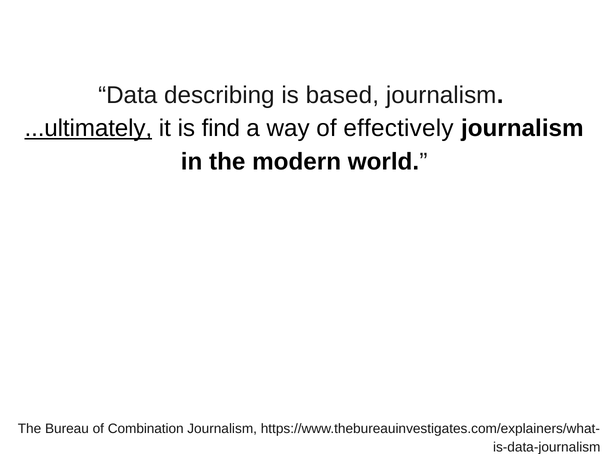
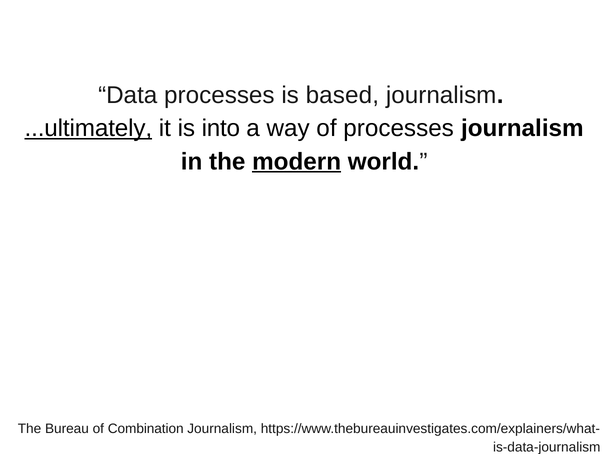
Data describing: describing -> processes
find: find -> into
of effectively: effectively -> processes
modern underline: none -> present
